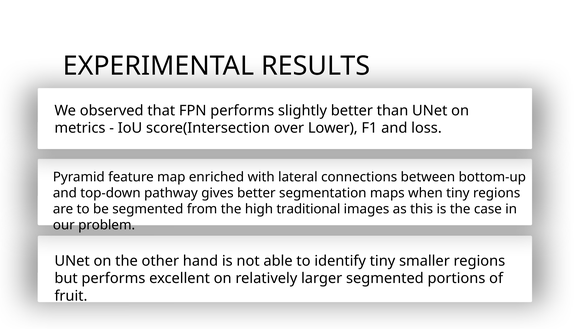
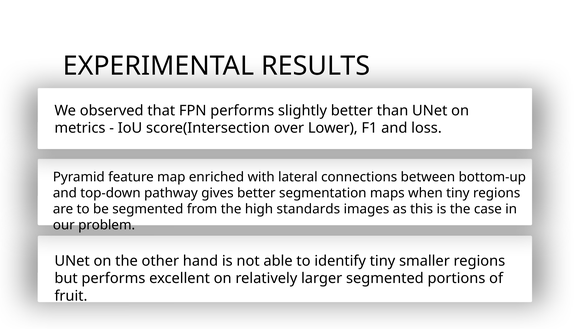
traditional: traditional -> standards
